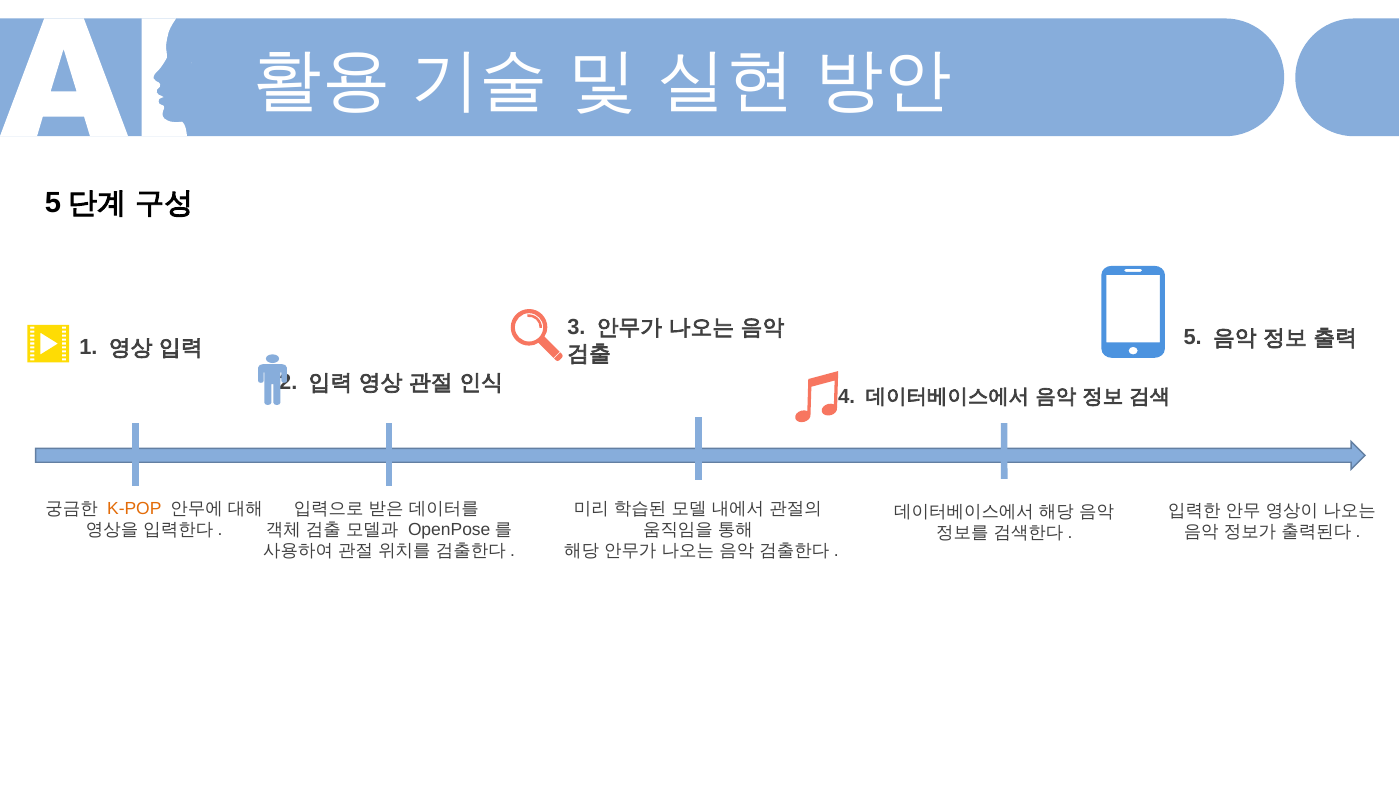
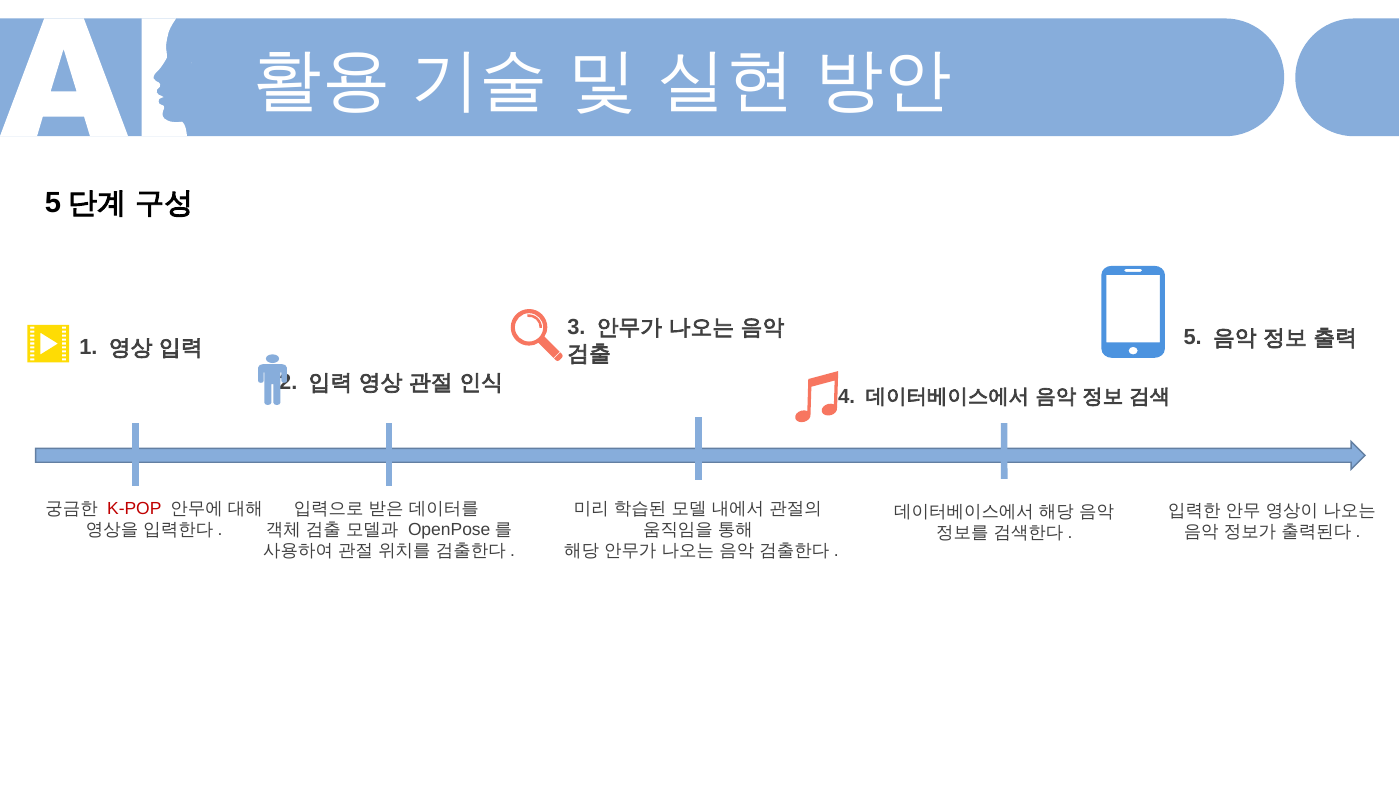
K-POP colour: orange -> red
